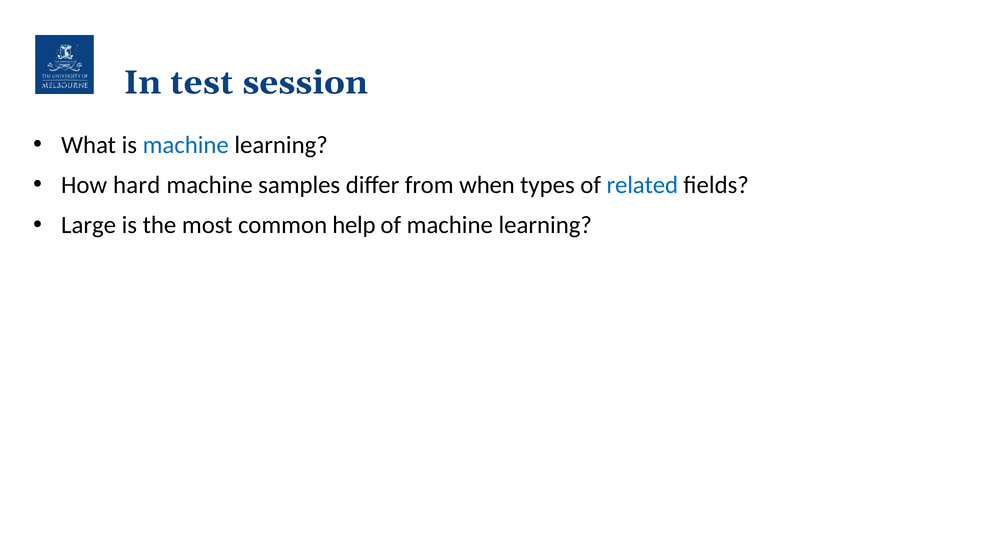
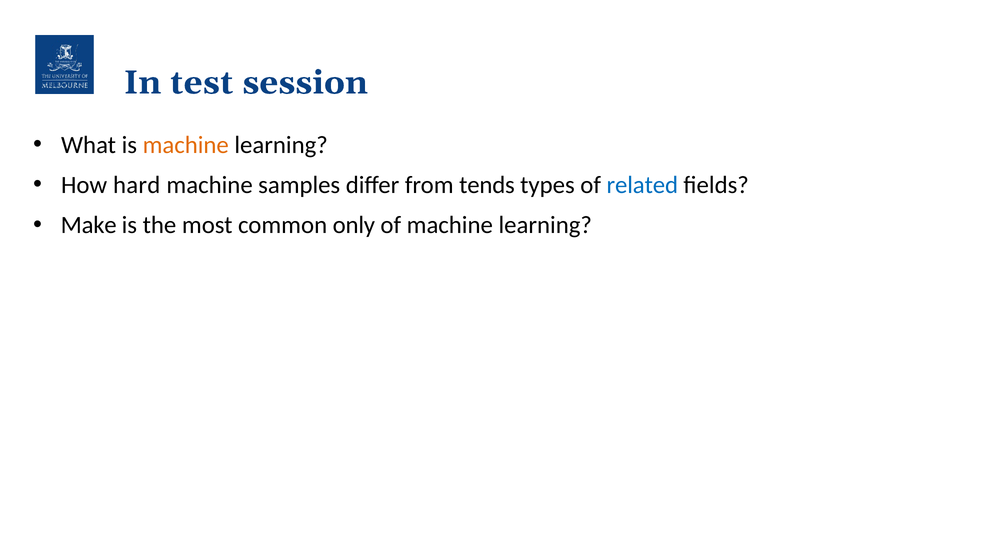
machine at (186, 145) colour: blue -> orange
when: when -> tends
Large: Large -> Make
help: help -> only
